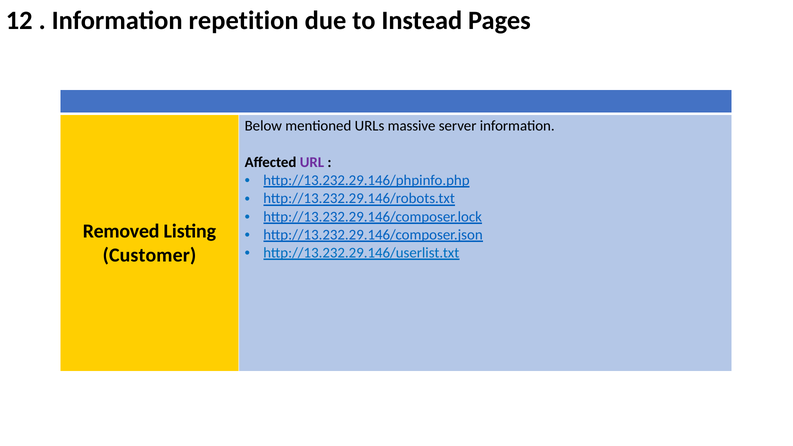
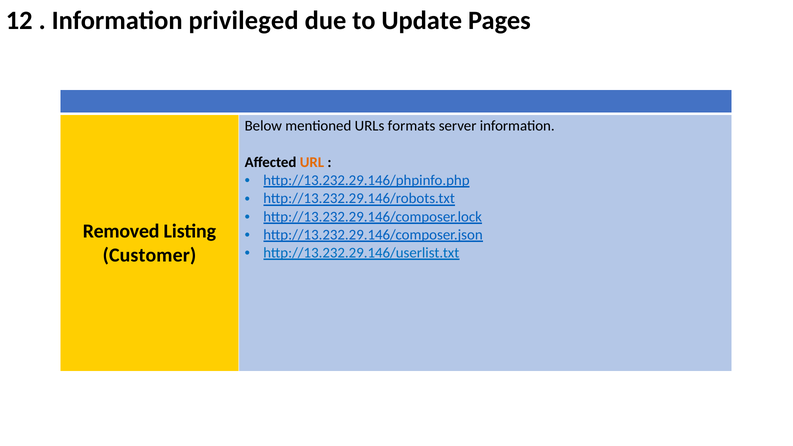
repetition: repetition -> privileged
Instead: Instead -> Update
massive: massive -> formats
URL colour: purple -> orange
